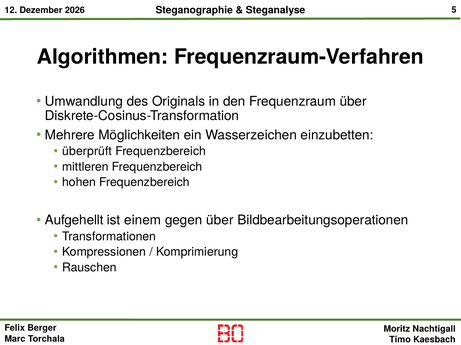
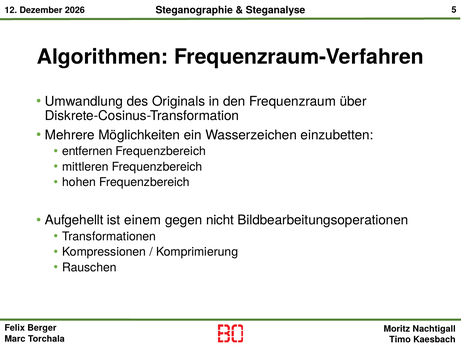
überprüft: überprüft -> entfernen
gegen über: über -> nicht
